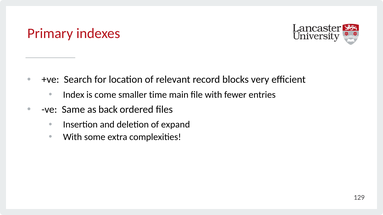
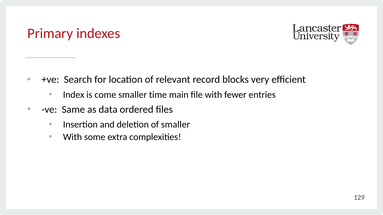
back: back -> data
of expand: expand -> smaller
